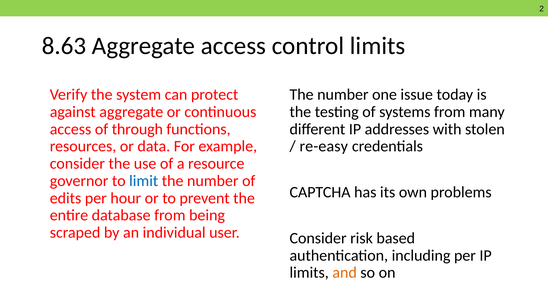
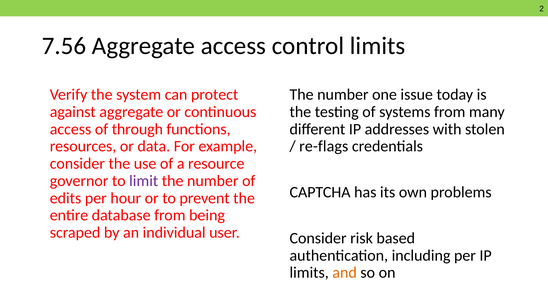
8.63: 8.63 -> 7.56
re-easy: re-easy -> re-flags
limit colour: blue -> purple
